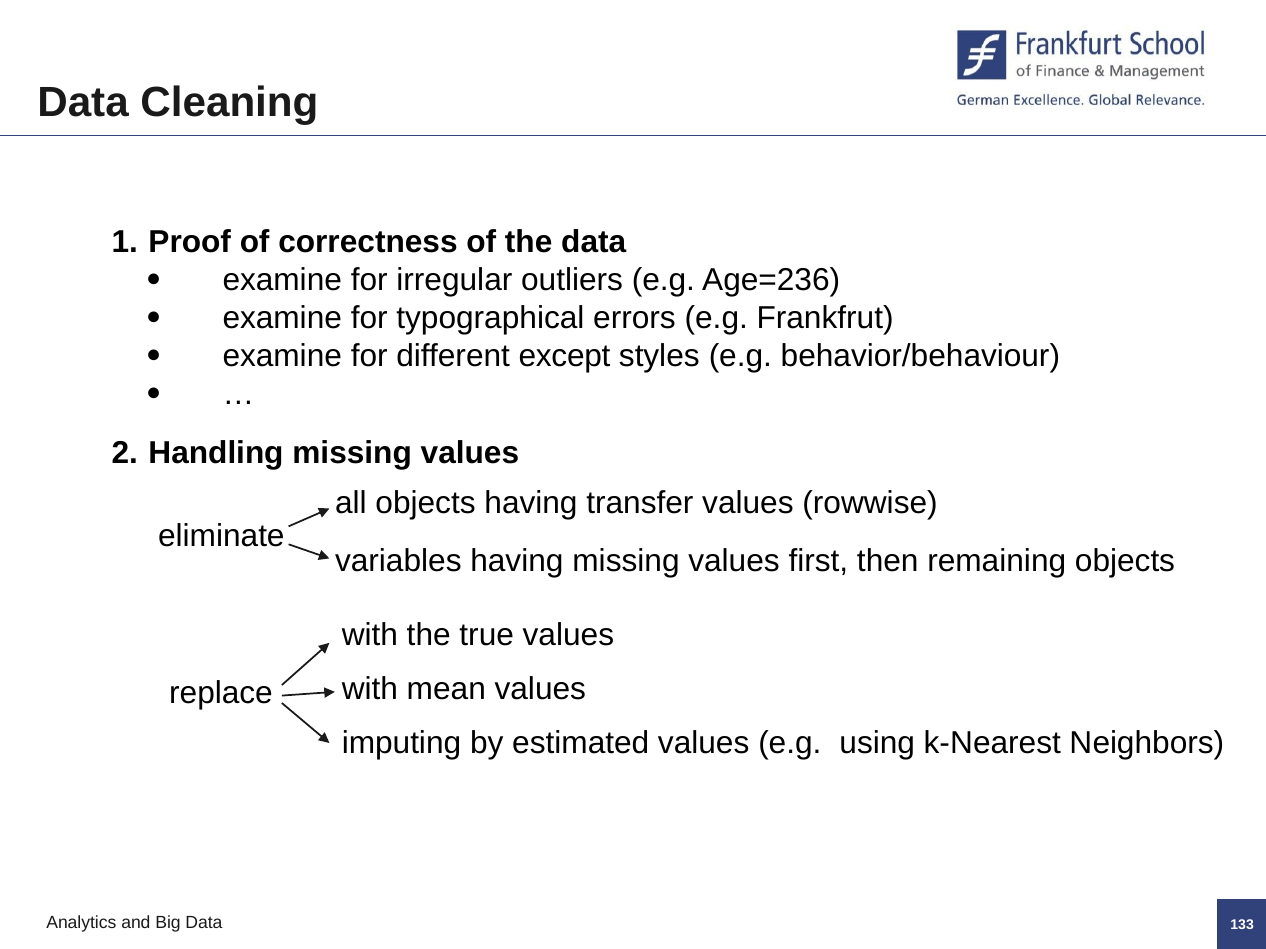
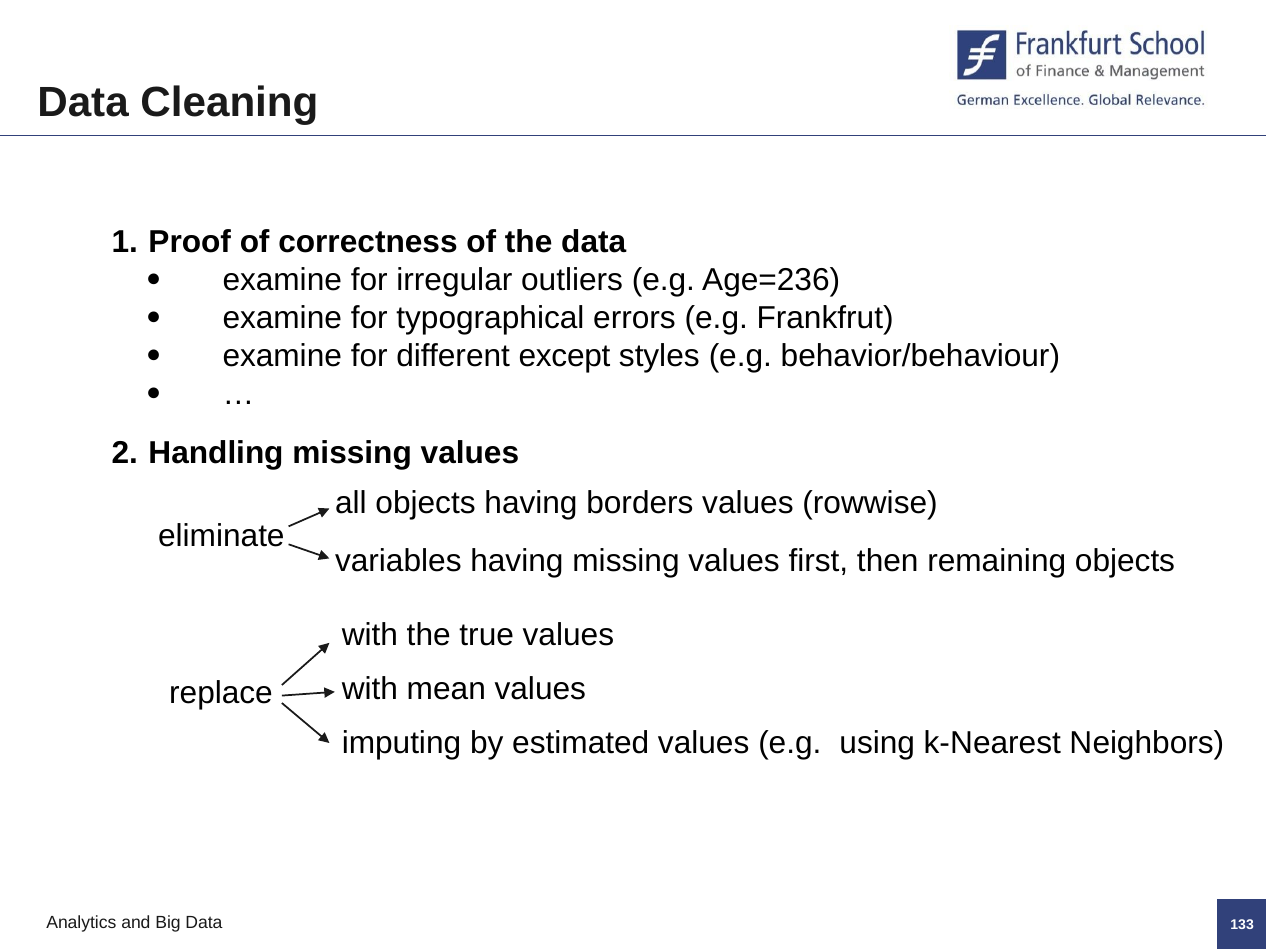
transfer: transfer -> borders
